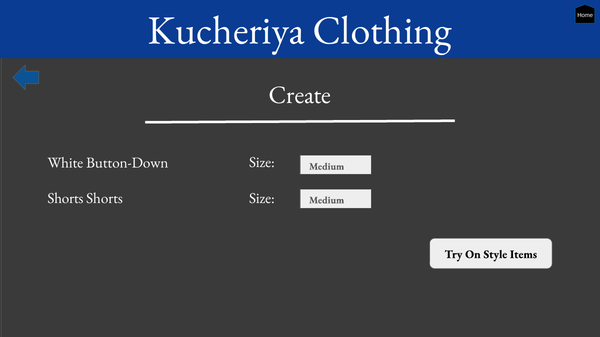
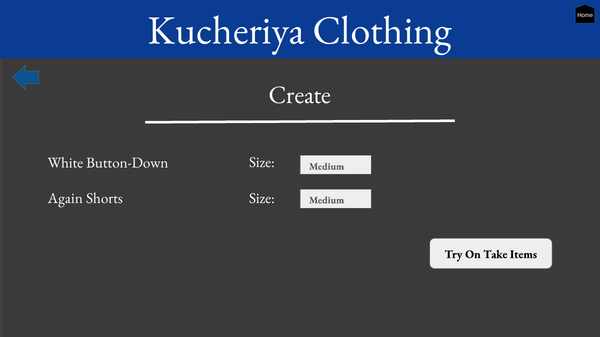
Shorts at (65, 199): Shorts -> Again
Style: Style -> Take
